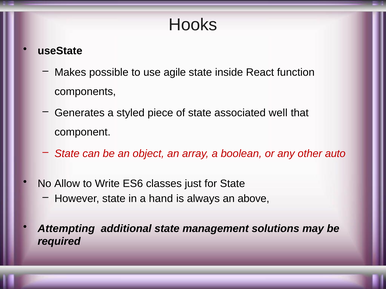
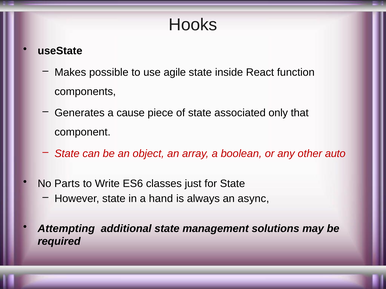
styled: styled -> cause
well: well -> only
Allow: Allow -> Parts
above: above -> async
